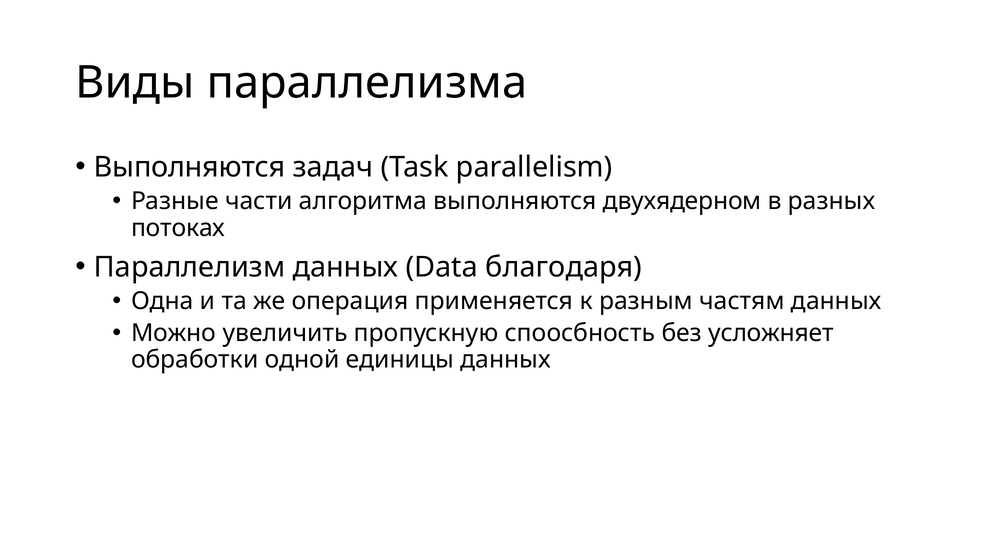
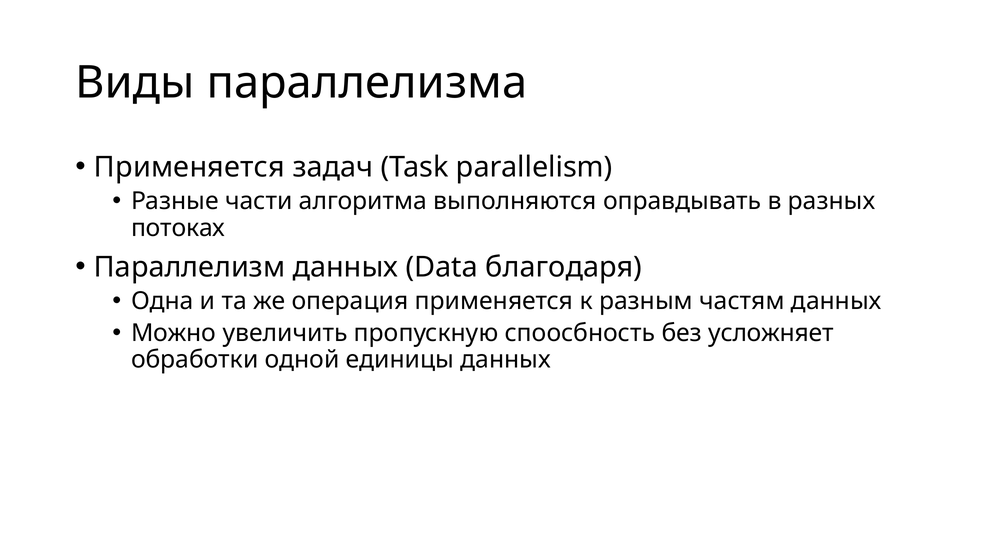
Выполняются at (190, 167): Выполняются -> Применяется
двухядерном: двухядерном -> оправдывать
